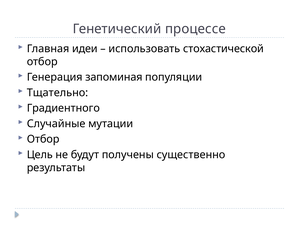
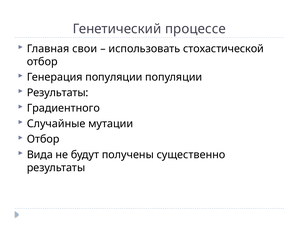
идеи: идеи -> свои
Генерация запоминая: запоминая -> популяции
Тщательно at (58, 92): Тщательно -> Результаты
Цель: Цель -> Вида
